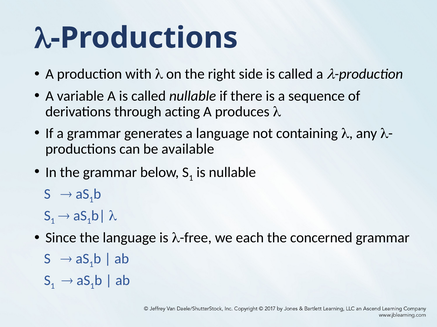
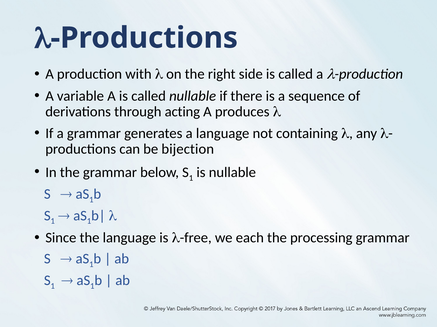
available: available -> bijection
concerned: concerned -> processing
